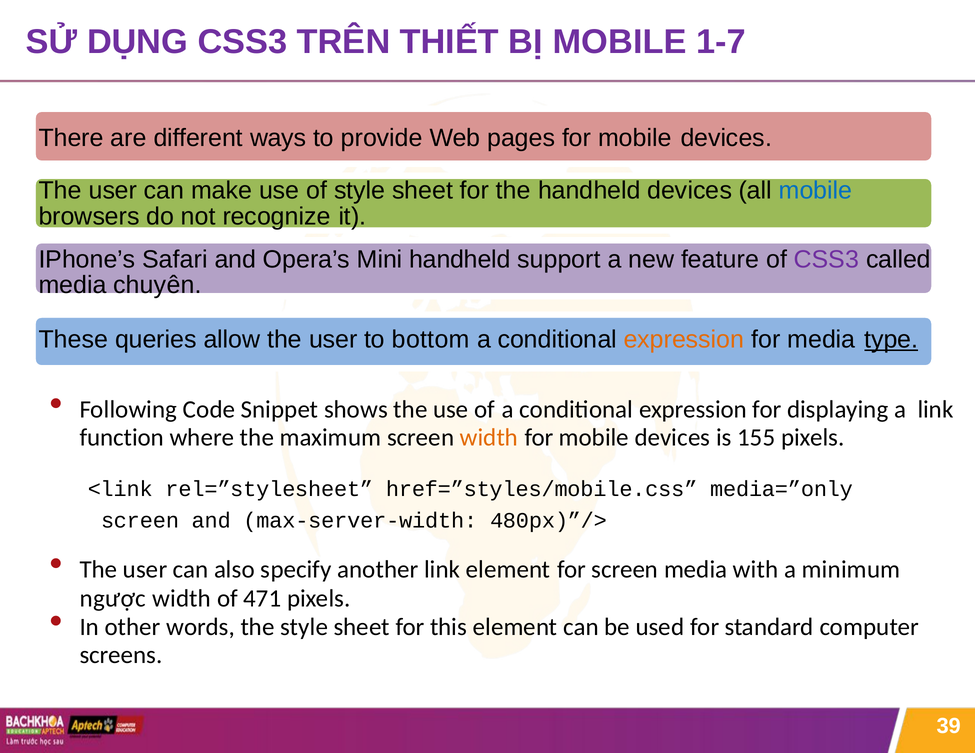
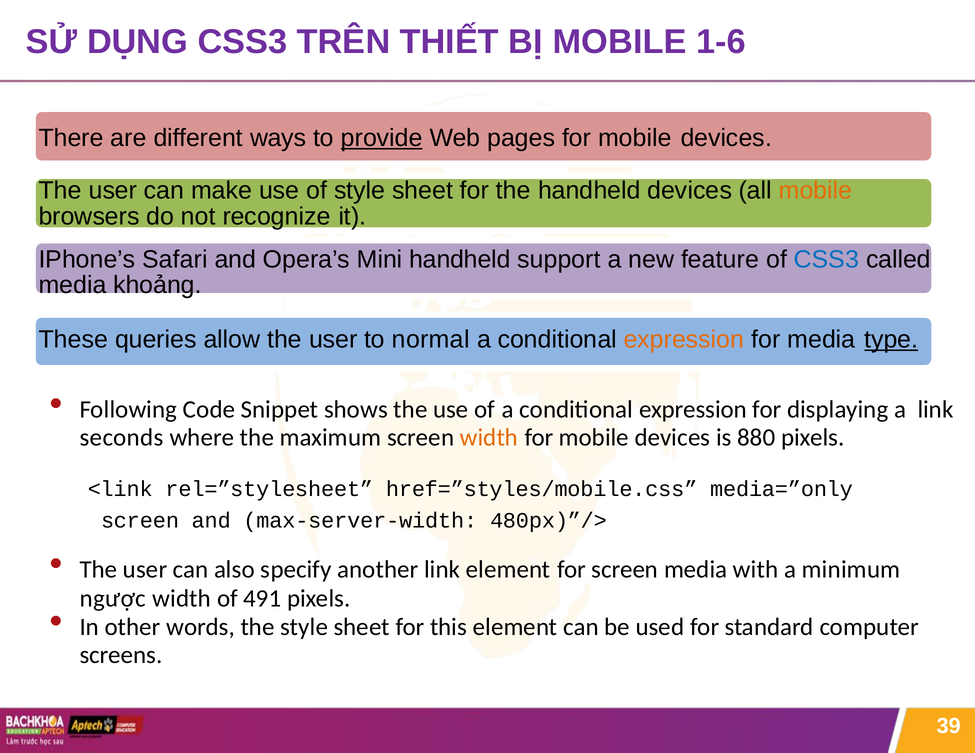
1-7: 1-7 -> 1-6
provide underline: none -> present
mobile at (816, 191) colour: blue -> orange
CSS3 at (826, 260) colour: purple -> blue
chuyên: chuyên -> khoảng
bottom: bottom -> normal
function: function -> seconds
155: 155 -> 880
471: 471 -> 491
